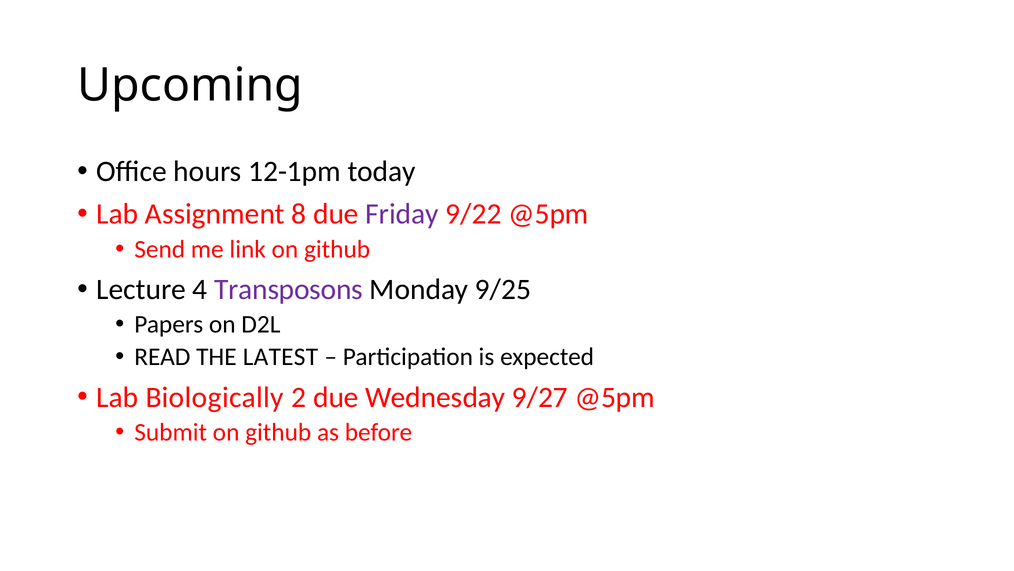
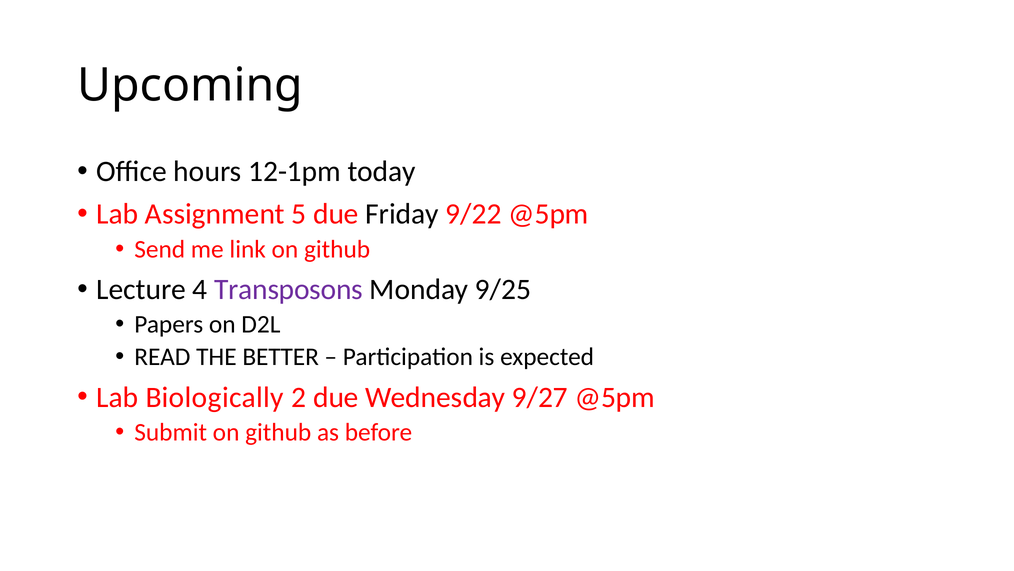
8: 8 -> 5
Friday colour: purple -> black
LATEST: LATEST -> BETTER
